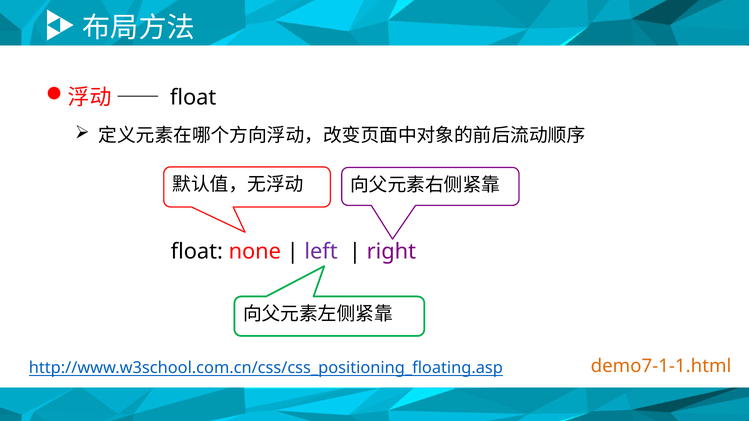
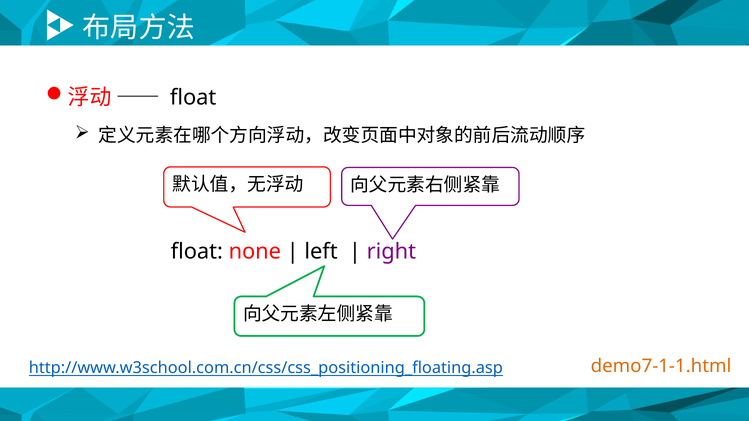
left colour: purple -> black
